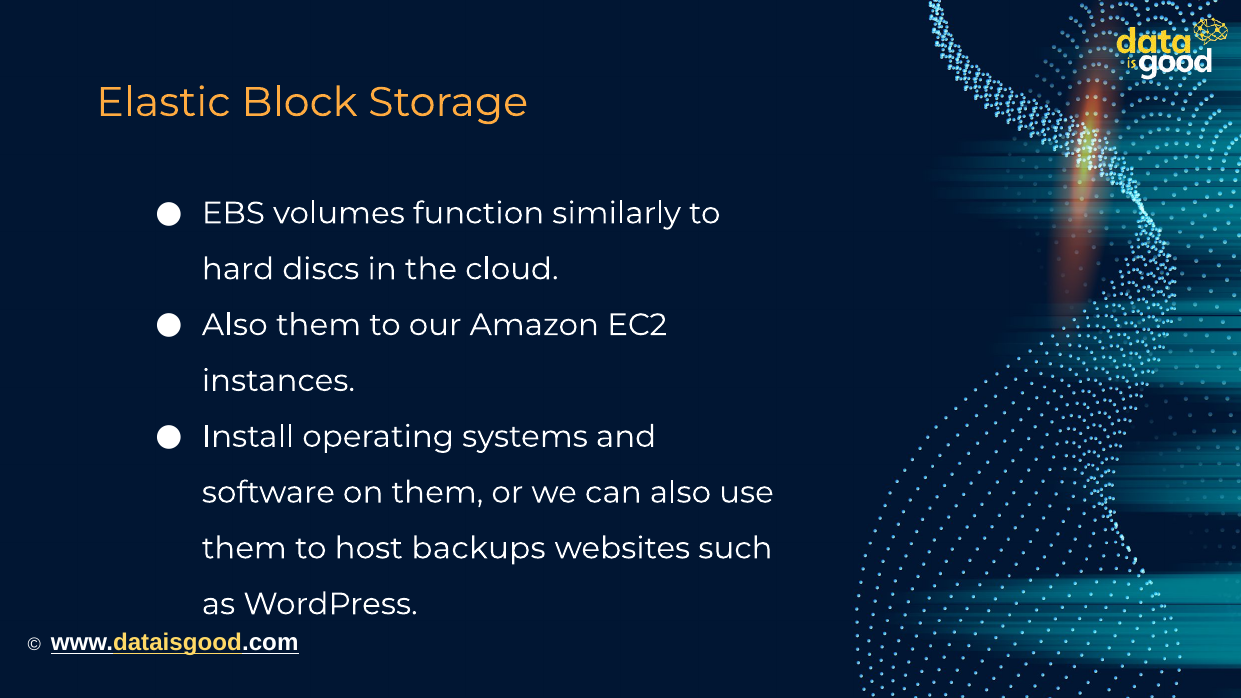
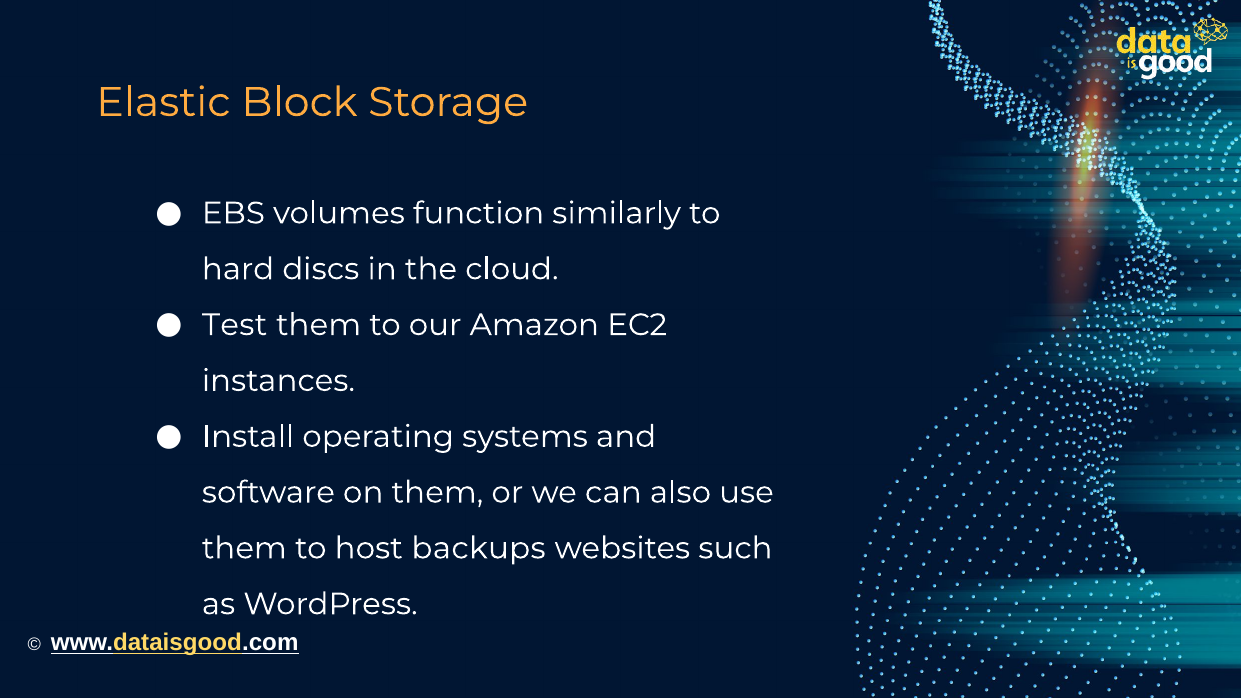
Also at (235, 325): Also -> Test
